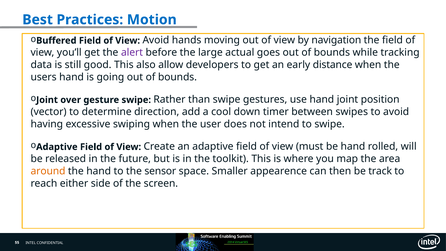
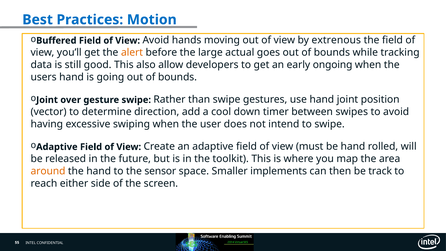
navigation: navigation -> extrenous
alert colour: purple -> orange
distance: distance -> ongoing
appearence: appearence -> implements
